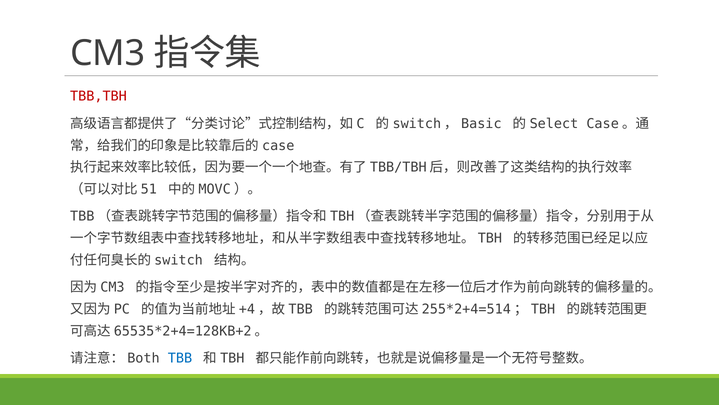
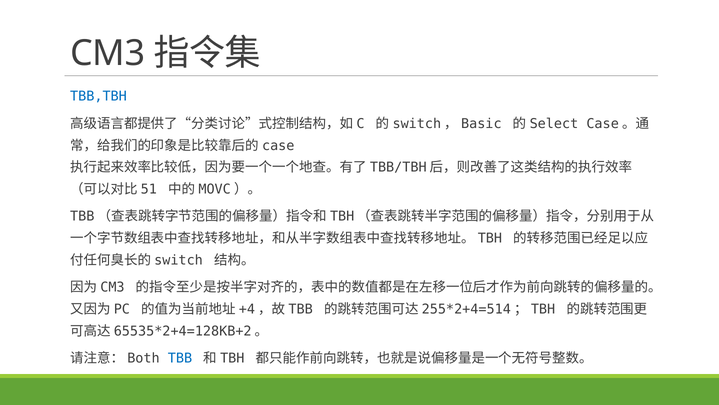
TBB,TBH colour: red -> blue
